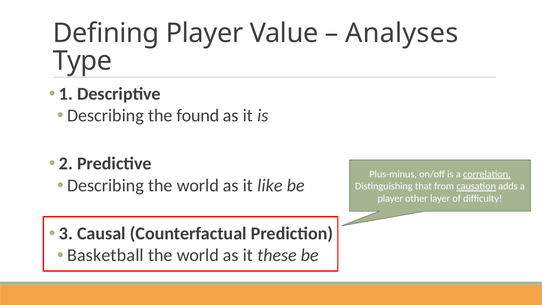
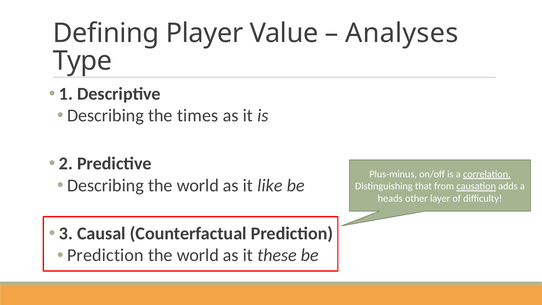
found: found -> times
player at (390, 198): player -> heads
Basketball at (105, 255): Basketball -> Prediction
